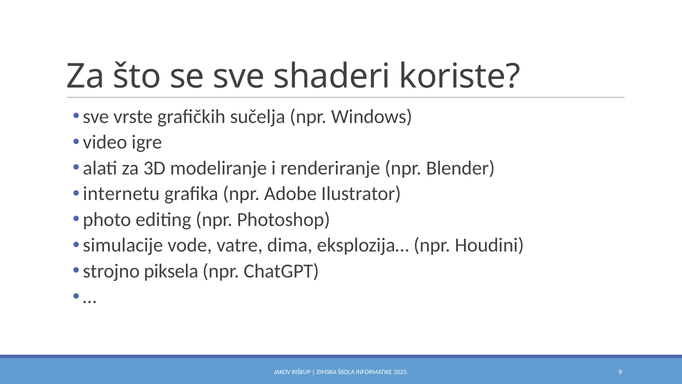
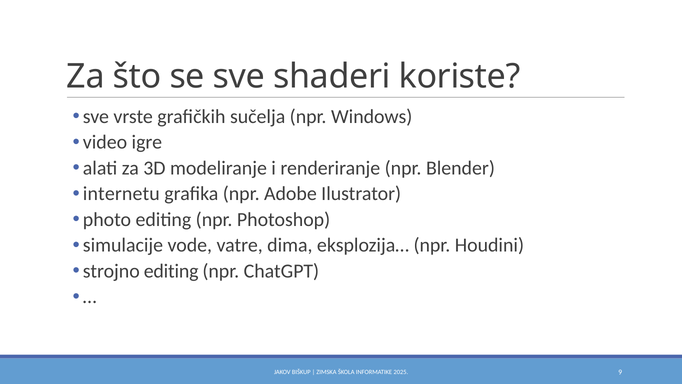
strojno piksela: piksela -> editing
